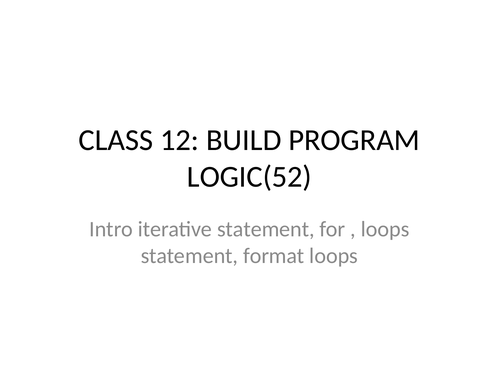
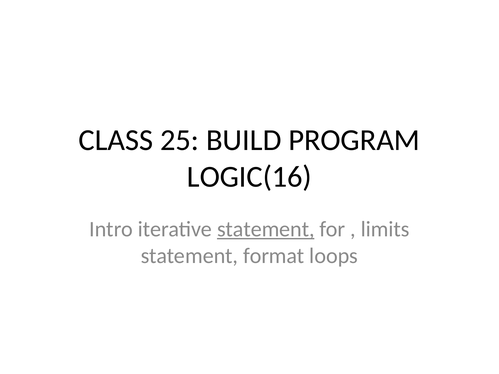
12: 12 -> 25
LOGIC(52: LOGIC(52 -> LOGIC(16
statement at (266, 229) underline: none -> present
loops at (385, 229): loops -> limits
